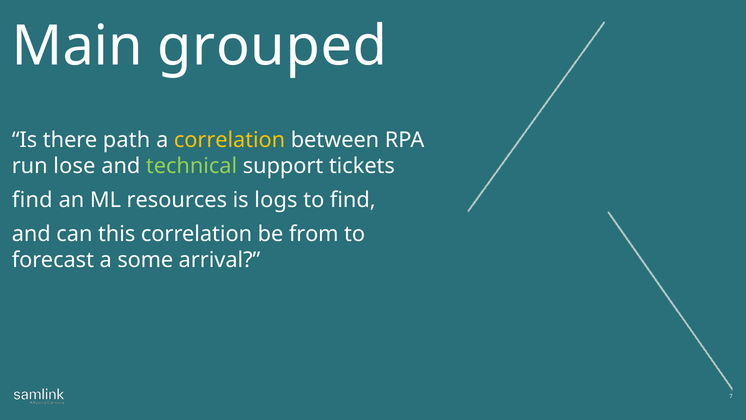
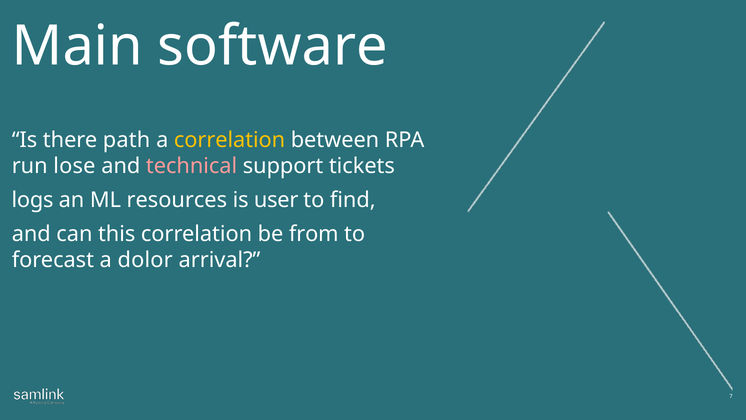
grouped: grouped -> software
technical colour: light green -> pink
find at (32, 200): find -> logs
logs: logs -> user
some: some -> dolor
